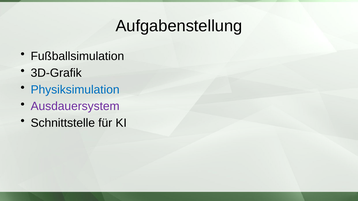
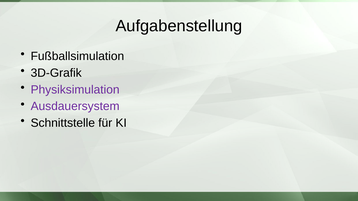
Physiksimulation colour: blue -> purple
